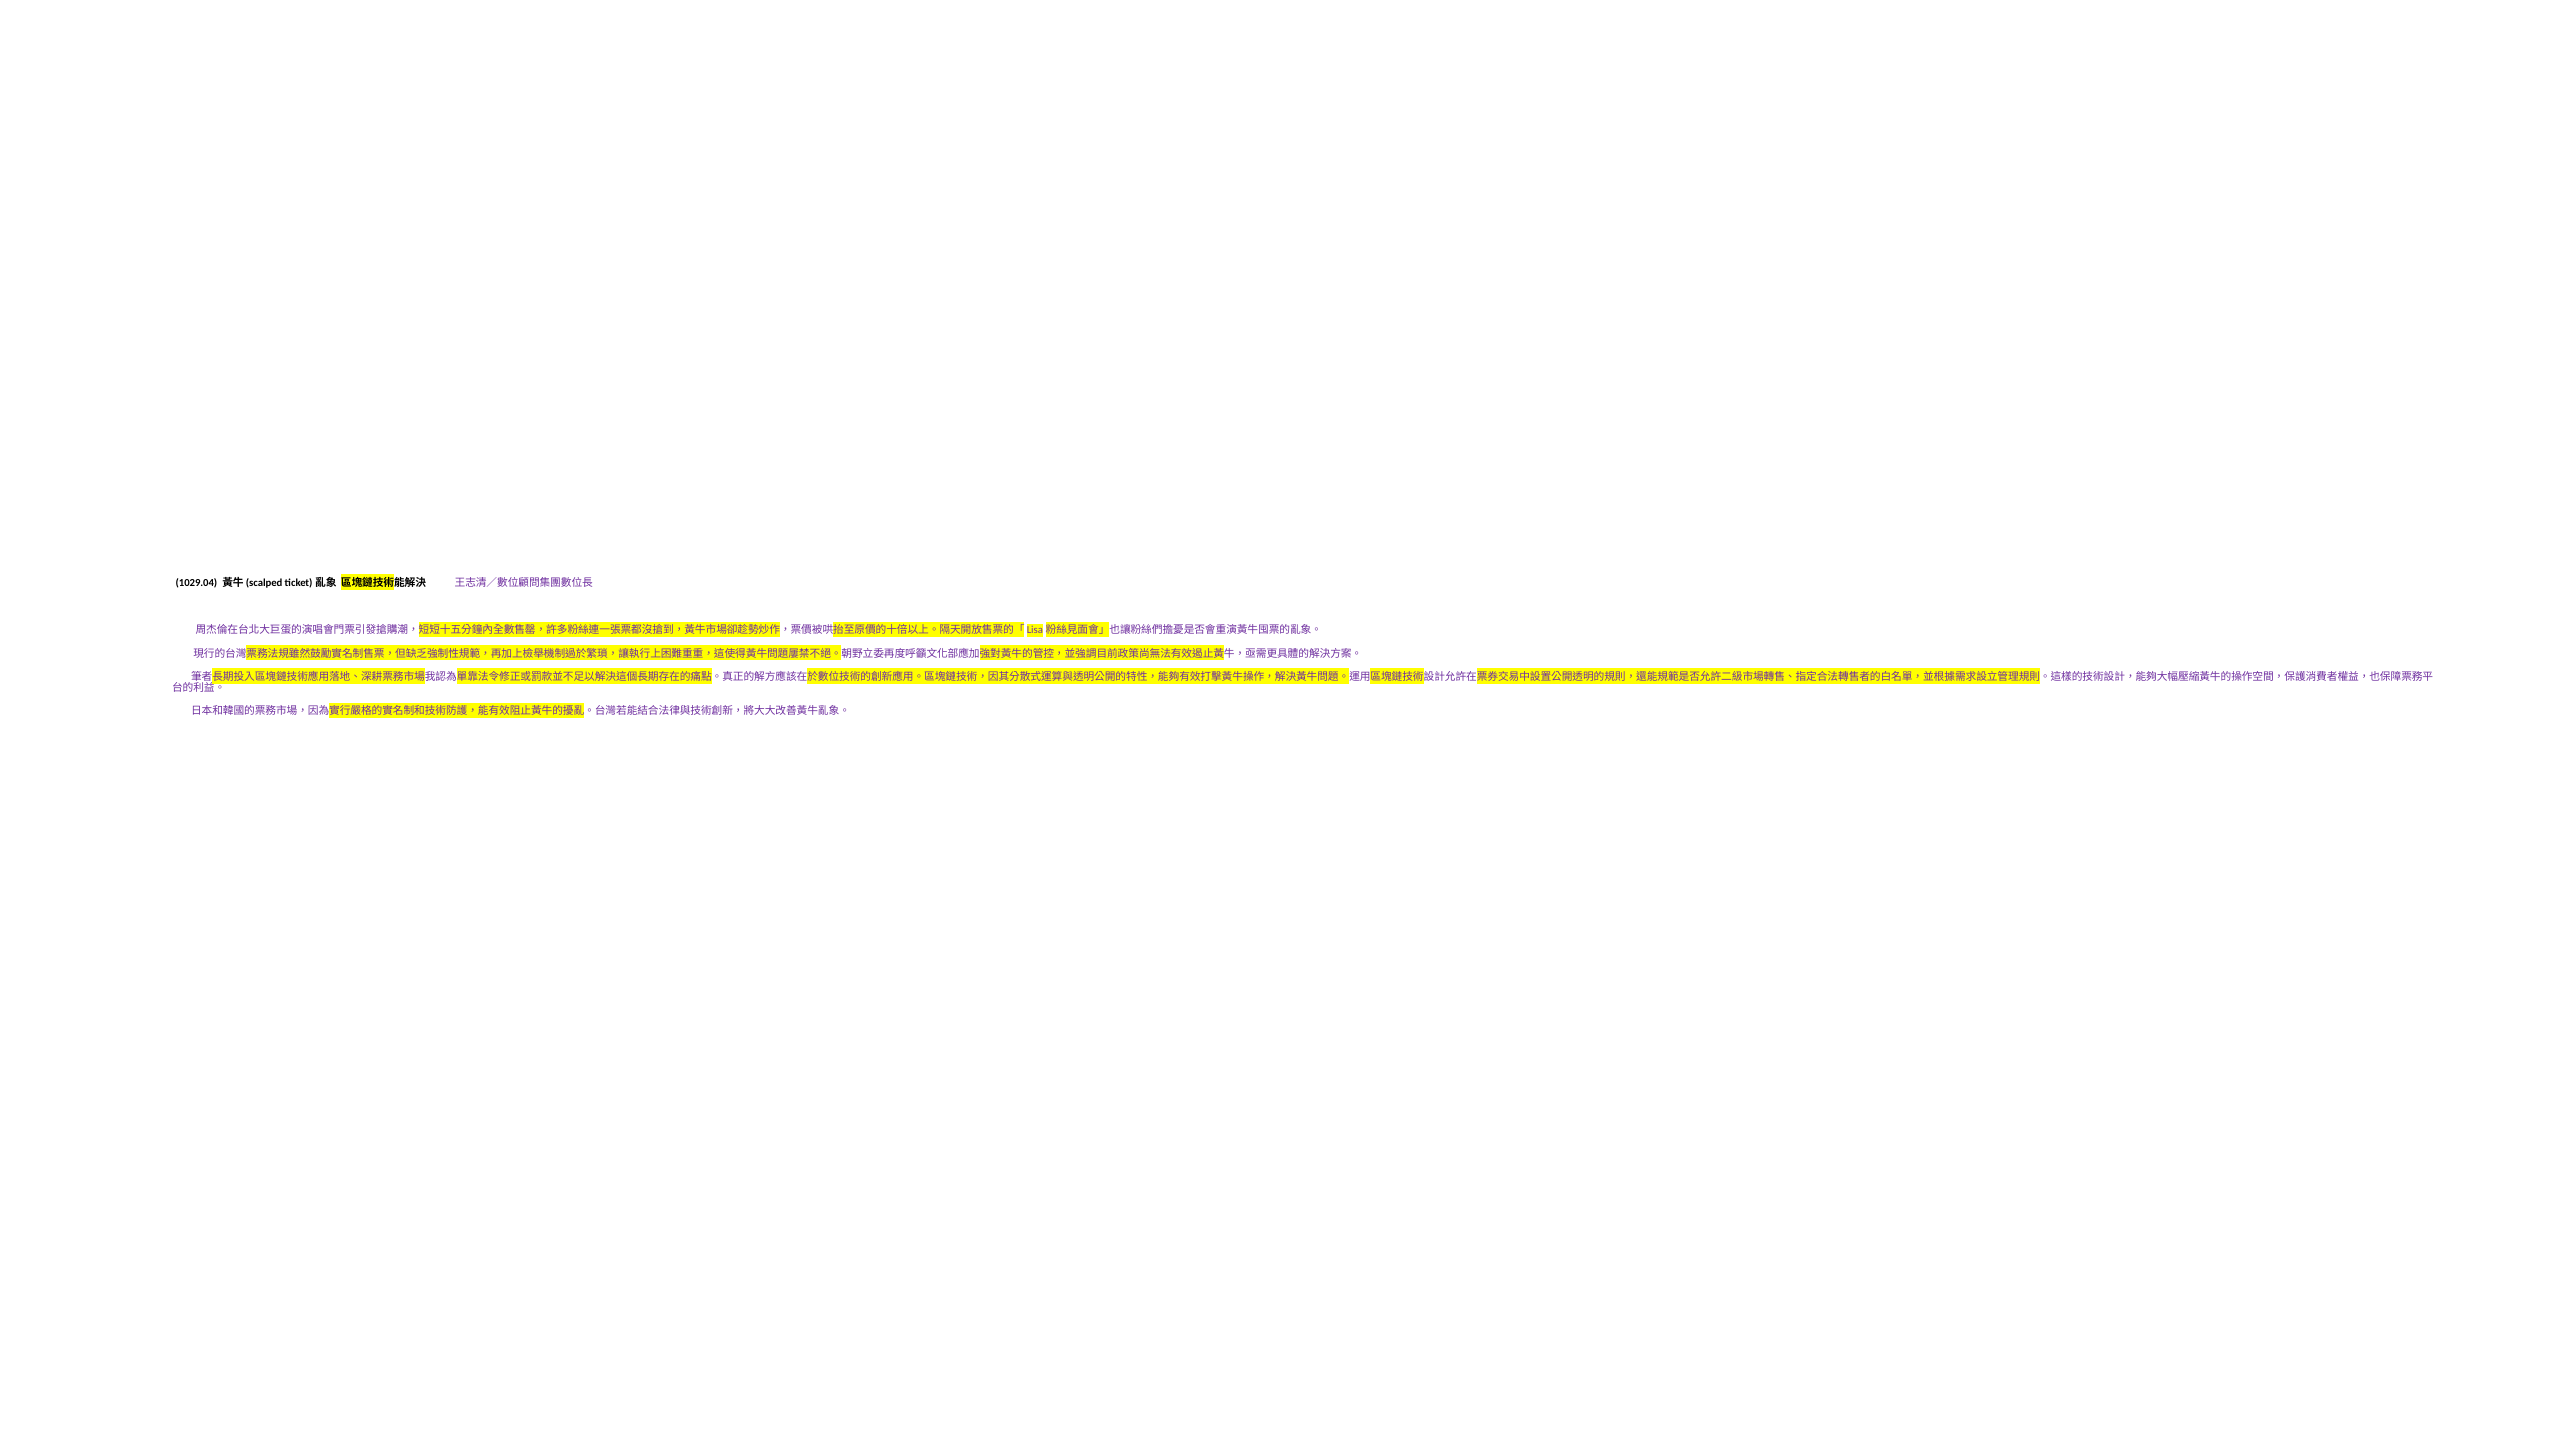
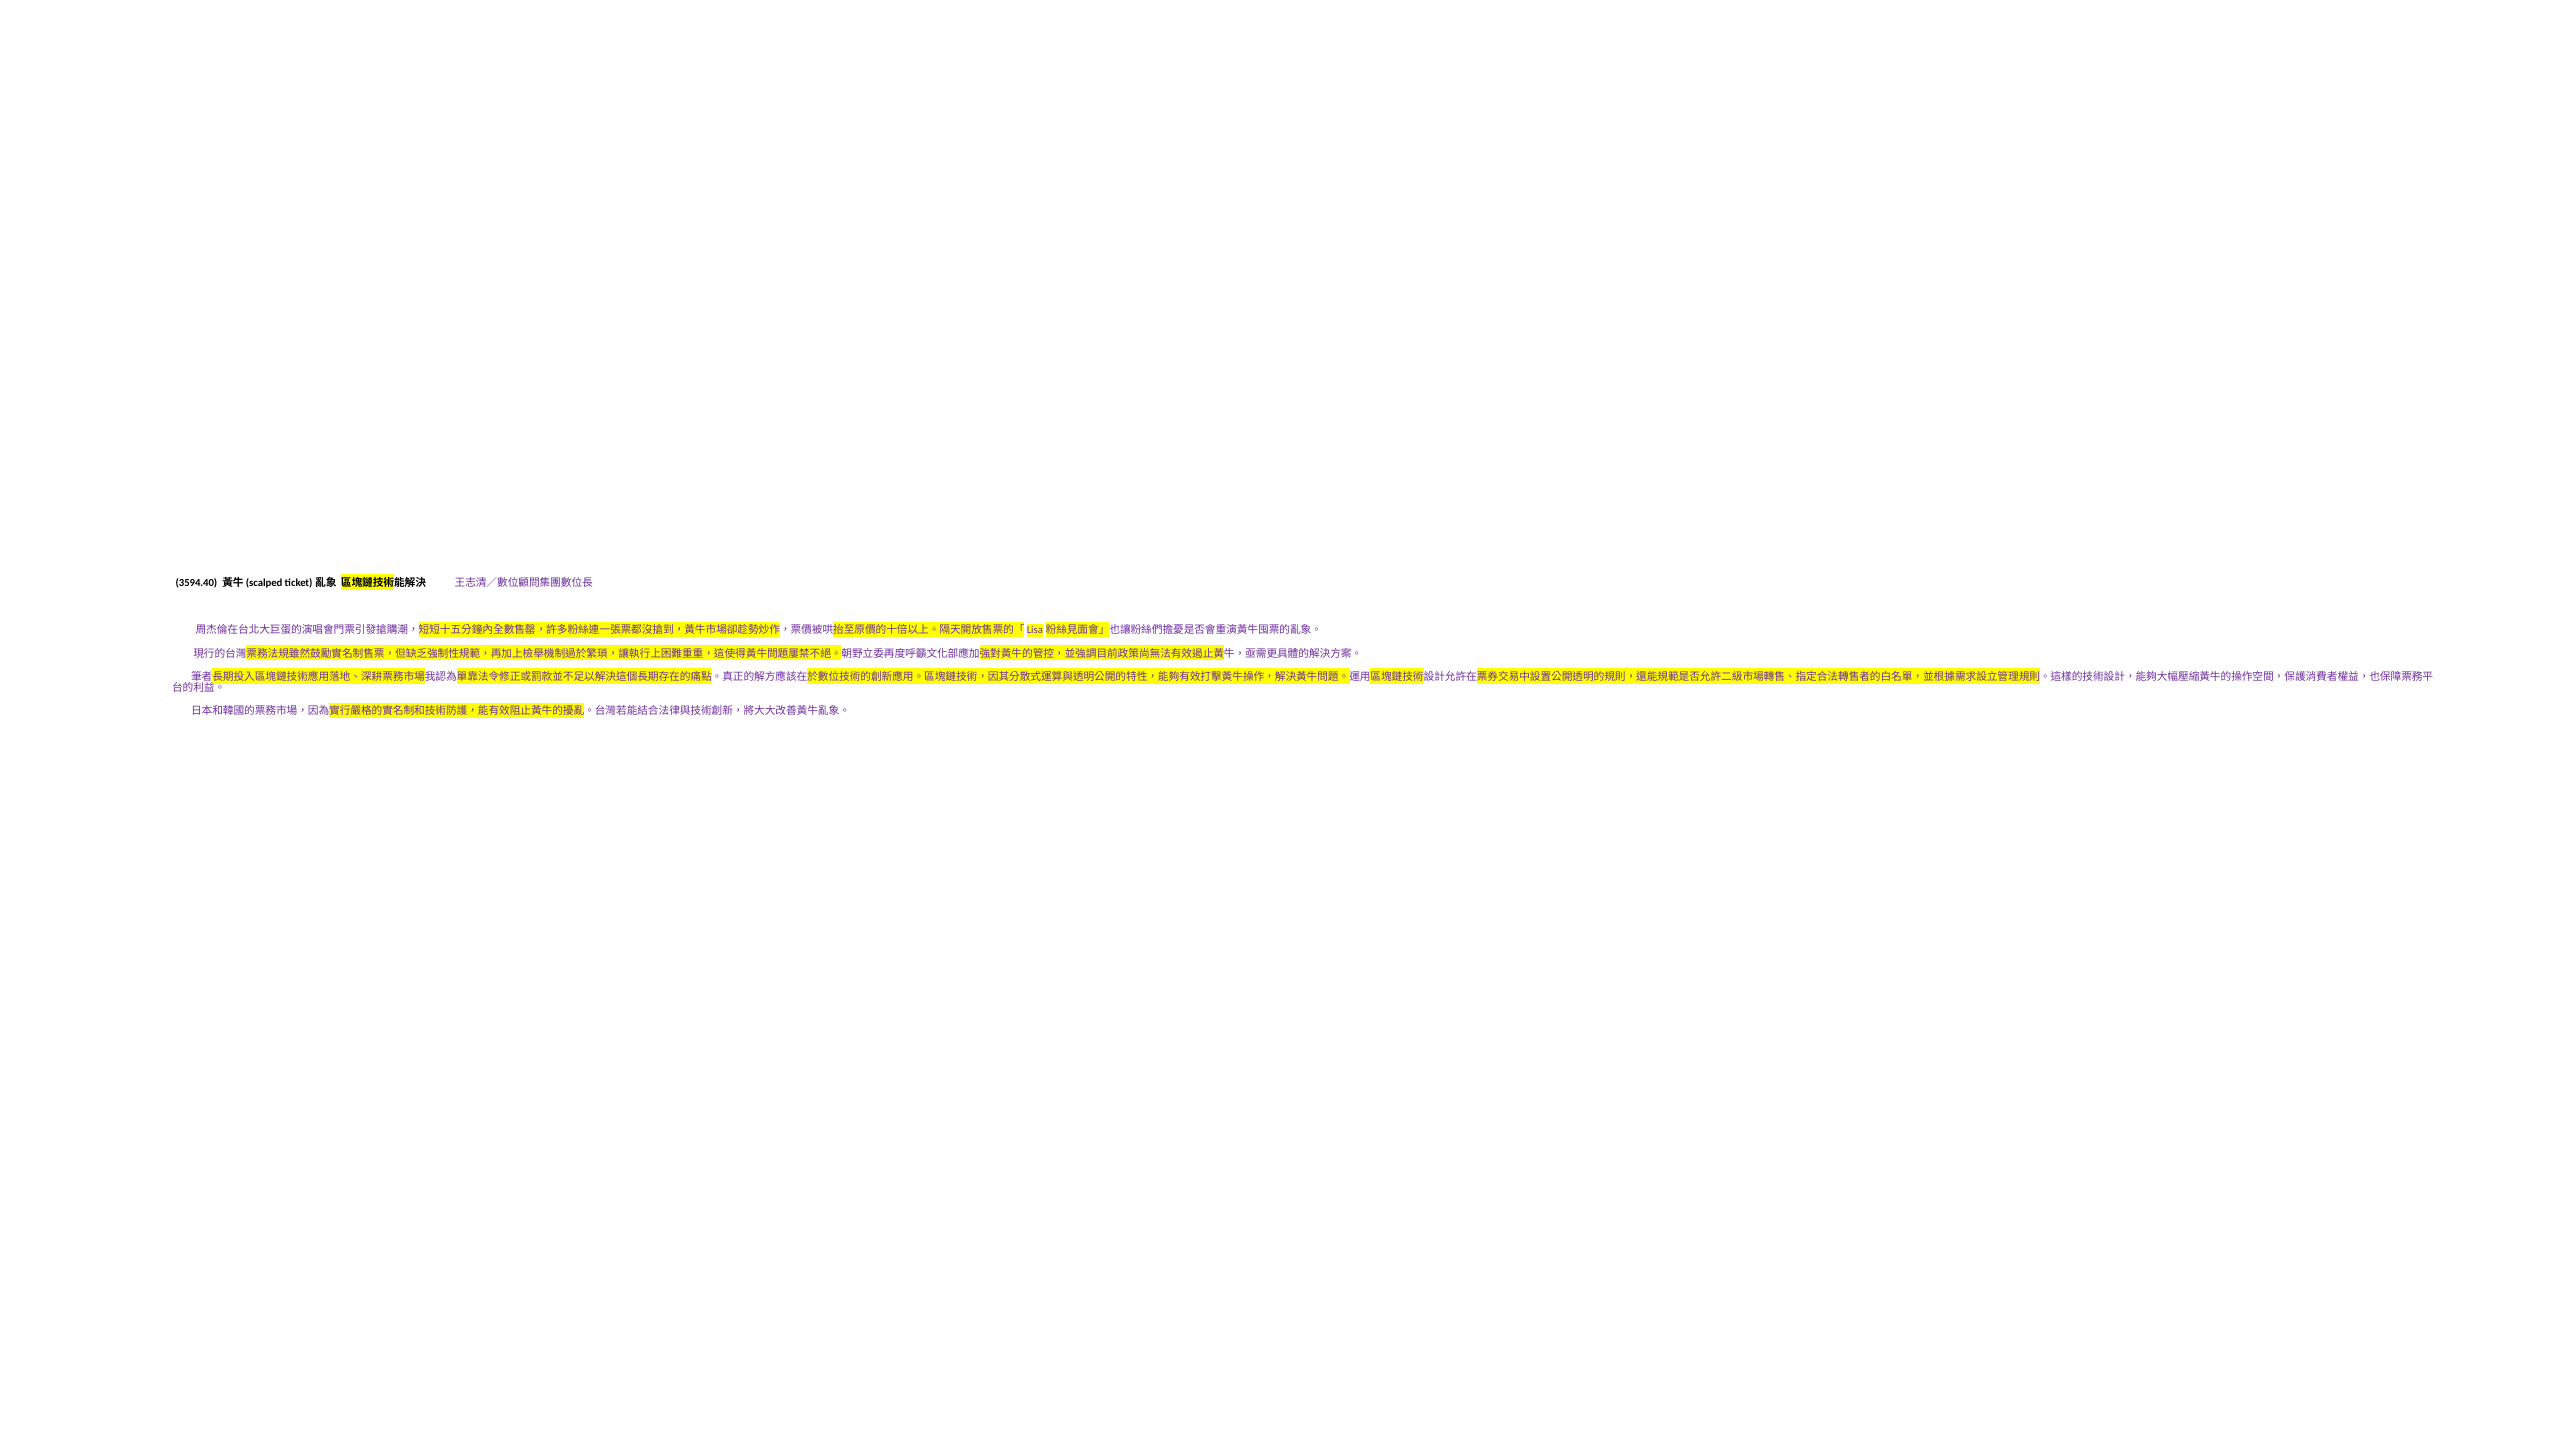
1029.04: 1029.04 -> 3594.40
